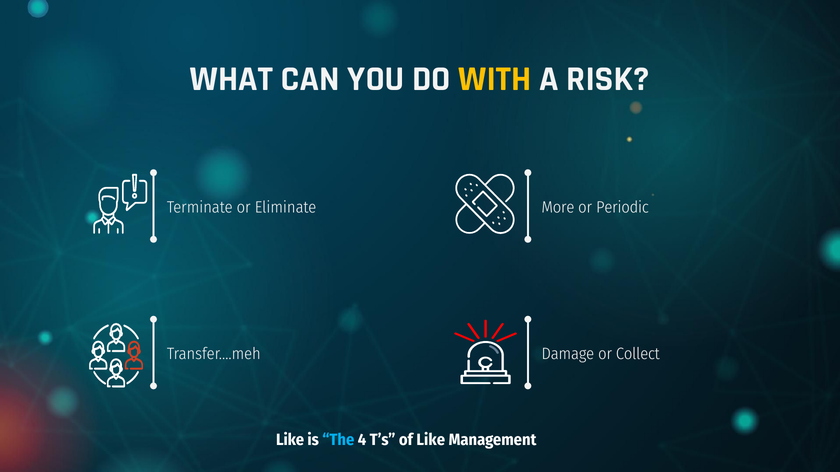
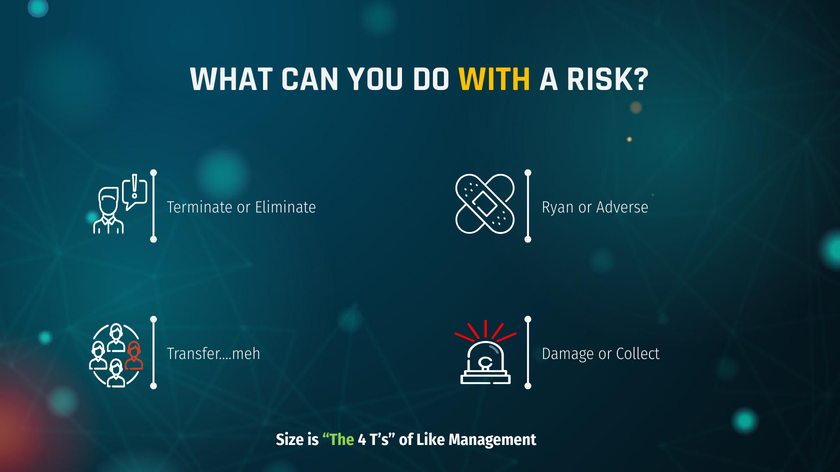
More: More -> Ryan
Periodic: Periodic -> Adverse
Like at (290, 440): Like -> Size
The colour: light blue -> light green
